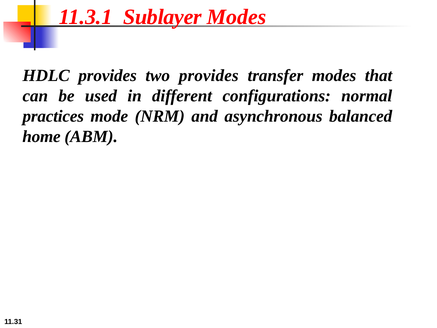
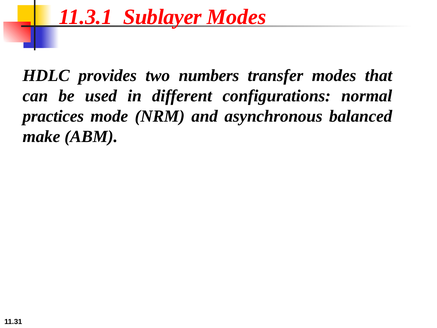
two provides: provides -> numbers
home: home -> make
